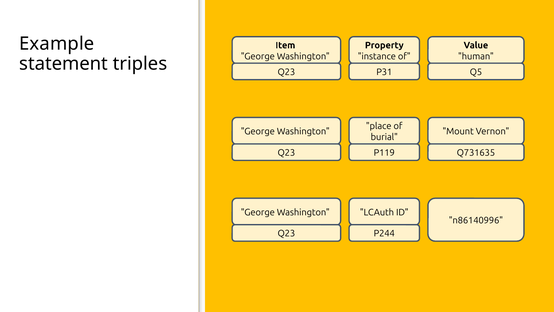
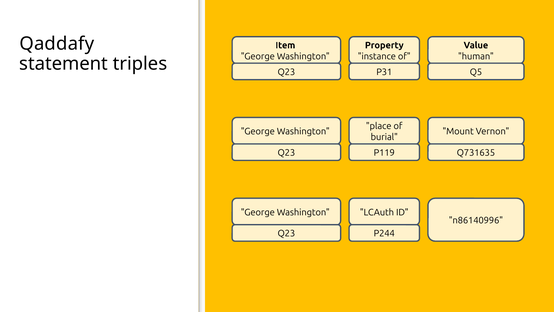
Example: Example -> Qaddafy
